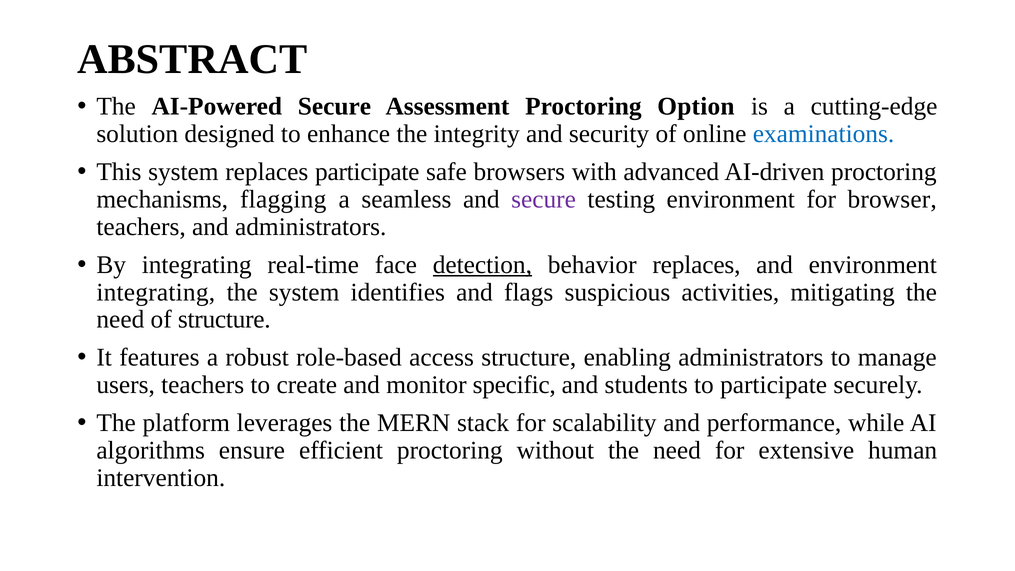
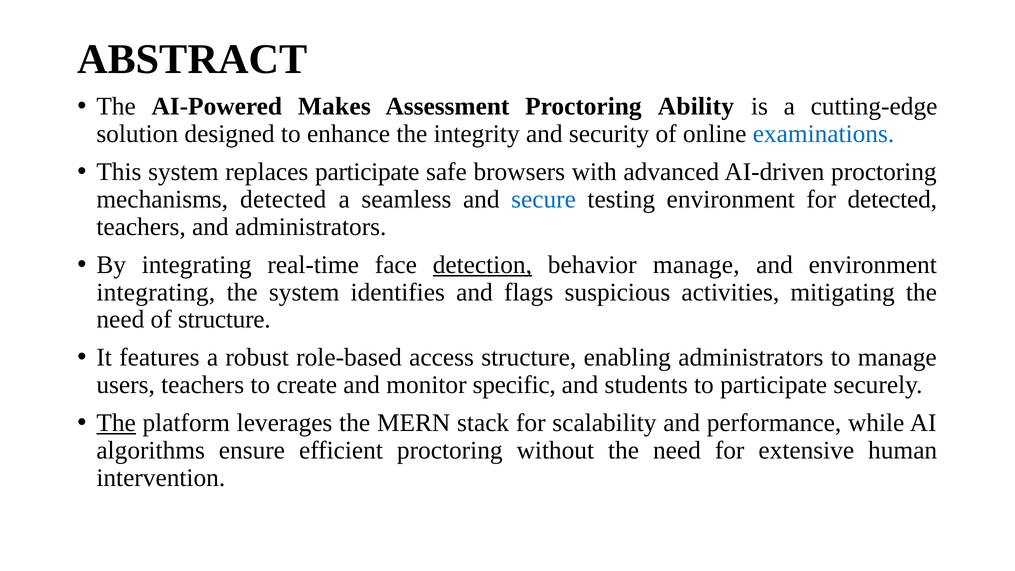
AI-Powered Secure: Secure -> Makes
Option: Option -> Ability
mechanisms flagging: flagging -> detected
secure at (544, 199) colour: purple -> blue
for browser: browser -> detected
behavior replaces: replaces -> manage
The at (116, 423) underline: none -> present
